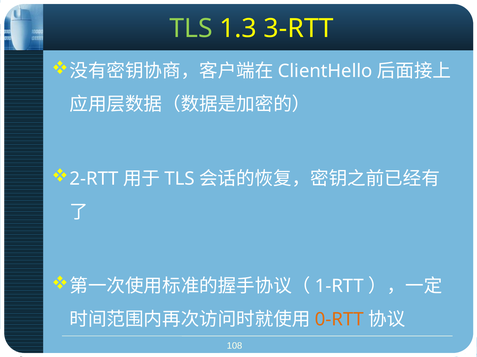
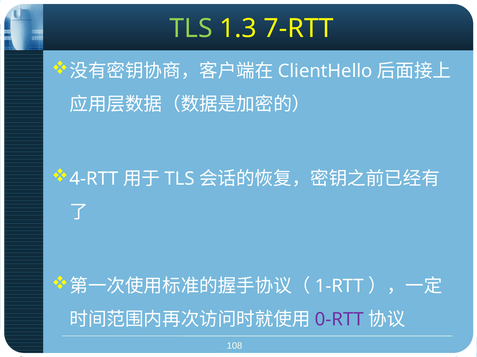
3-RTT: 3-RTT -> 7-RTT
2-RTT: 2-RTT -> 4-RTT
0-RTT colour: orange -> purple
